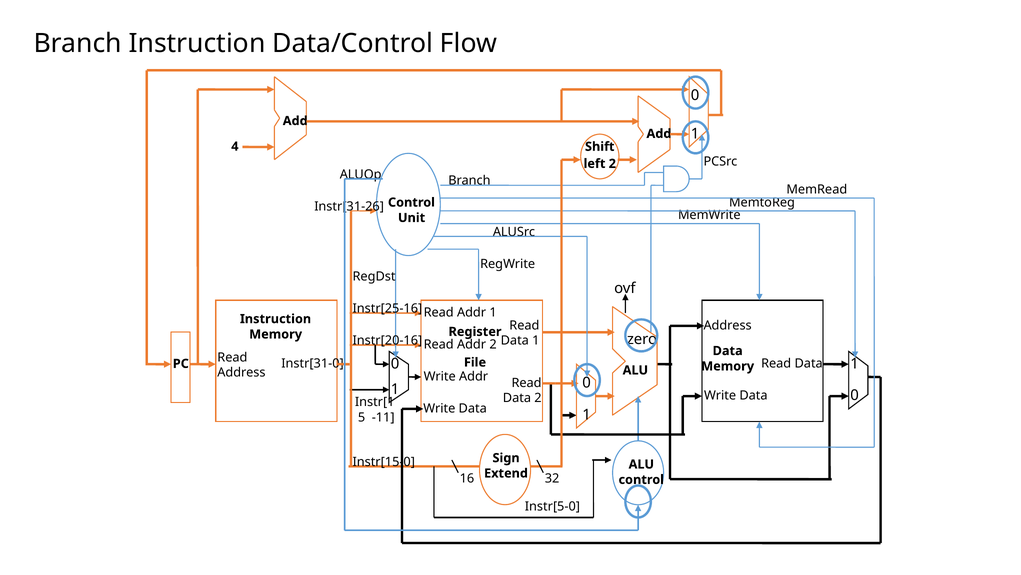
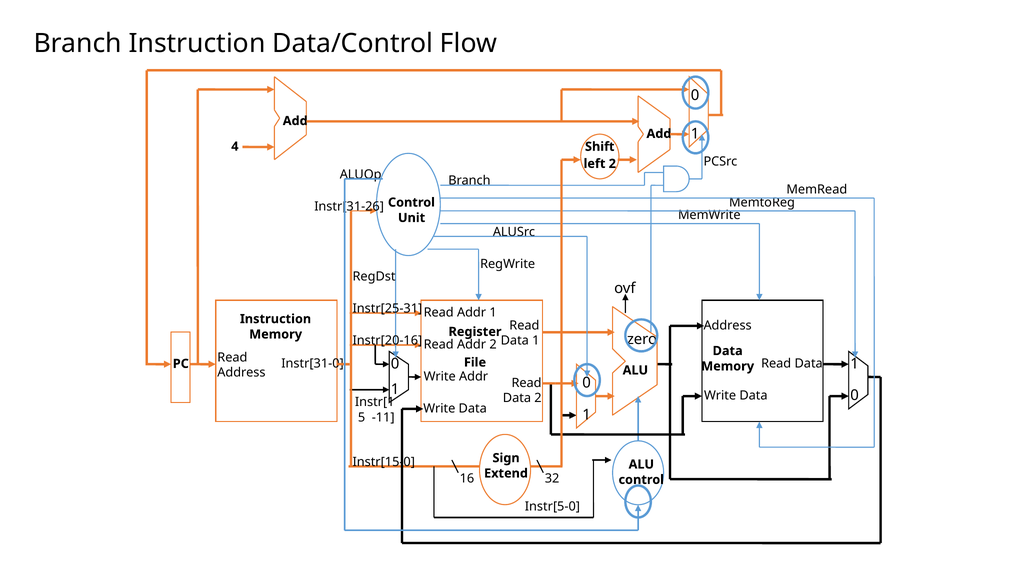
Instr[25-16: Instr[25-16 -> Instr[25-31
